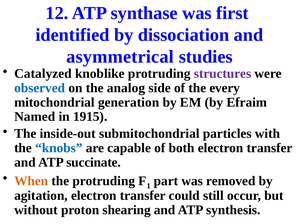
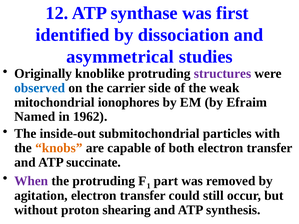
Catalyzed: Catalyzed -> Originally
analog: analog -> carrier
every: every -> weak
generation: generation -> ionophores
1915: 1915 -> 1962
knobs colour: blue -> orange
When colour: orange -> purple
